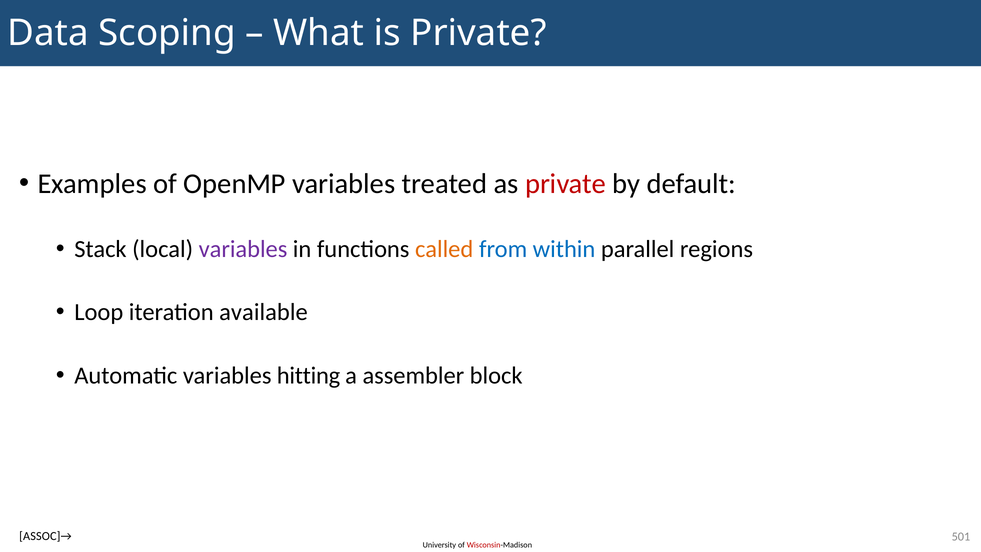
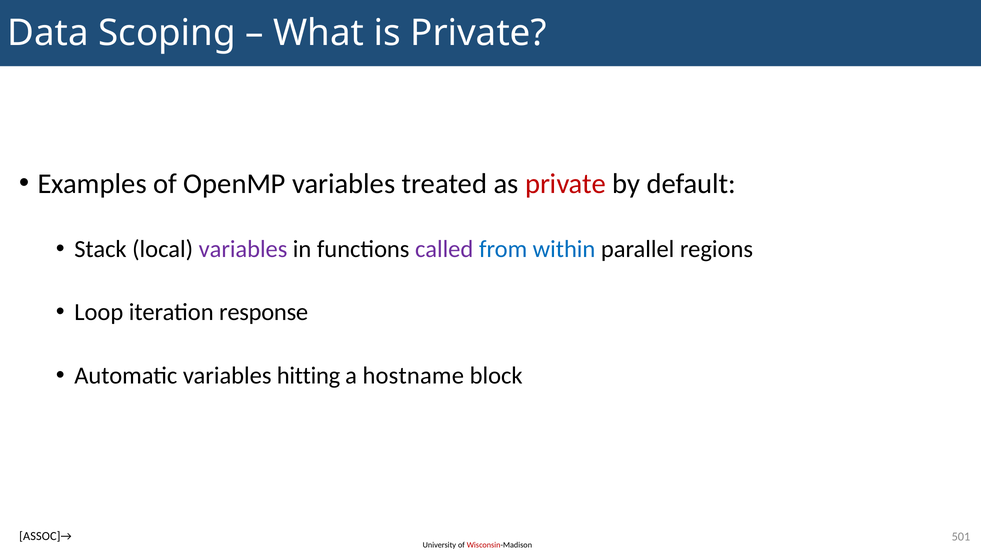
called colour: orange -> purple
available: available -> response
assembler: assembler -> hostname
